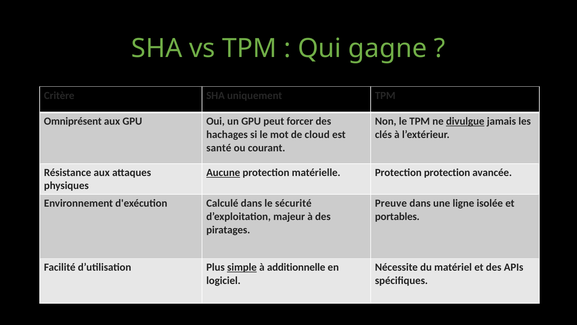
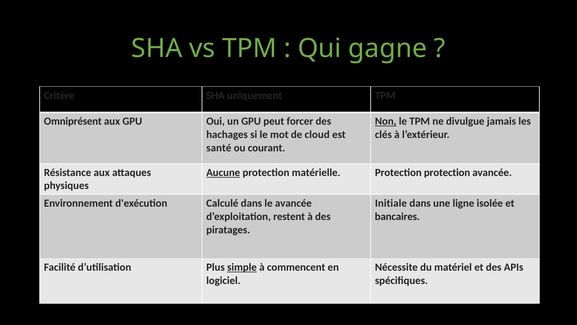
Non underline: none -> present
divulgue underline: present -> none
le sécurité: sécurité -> avancée
Preuve: Preuve -> Initiale
majeur: majeur -> restent
portables: portables -> bancaires
additionnelle: additionnelle -> commencent
